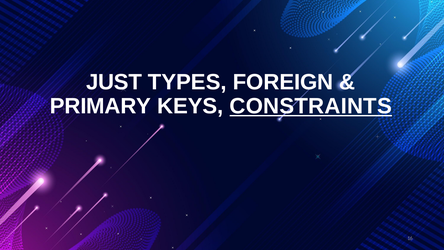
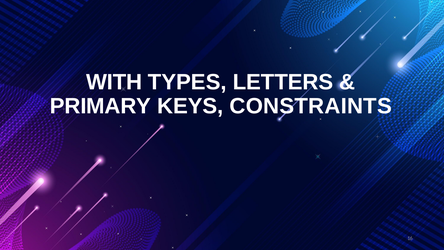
JUST: JUST -> WITH
FOREIGN: FOREIGN -> LETTERS
CONSTRAINTS underline: present -> none
